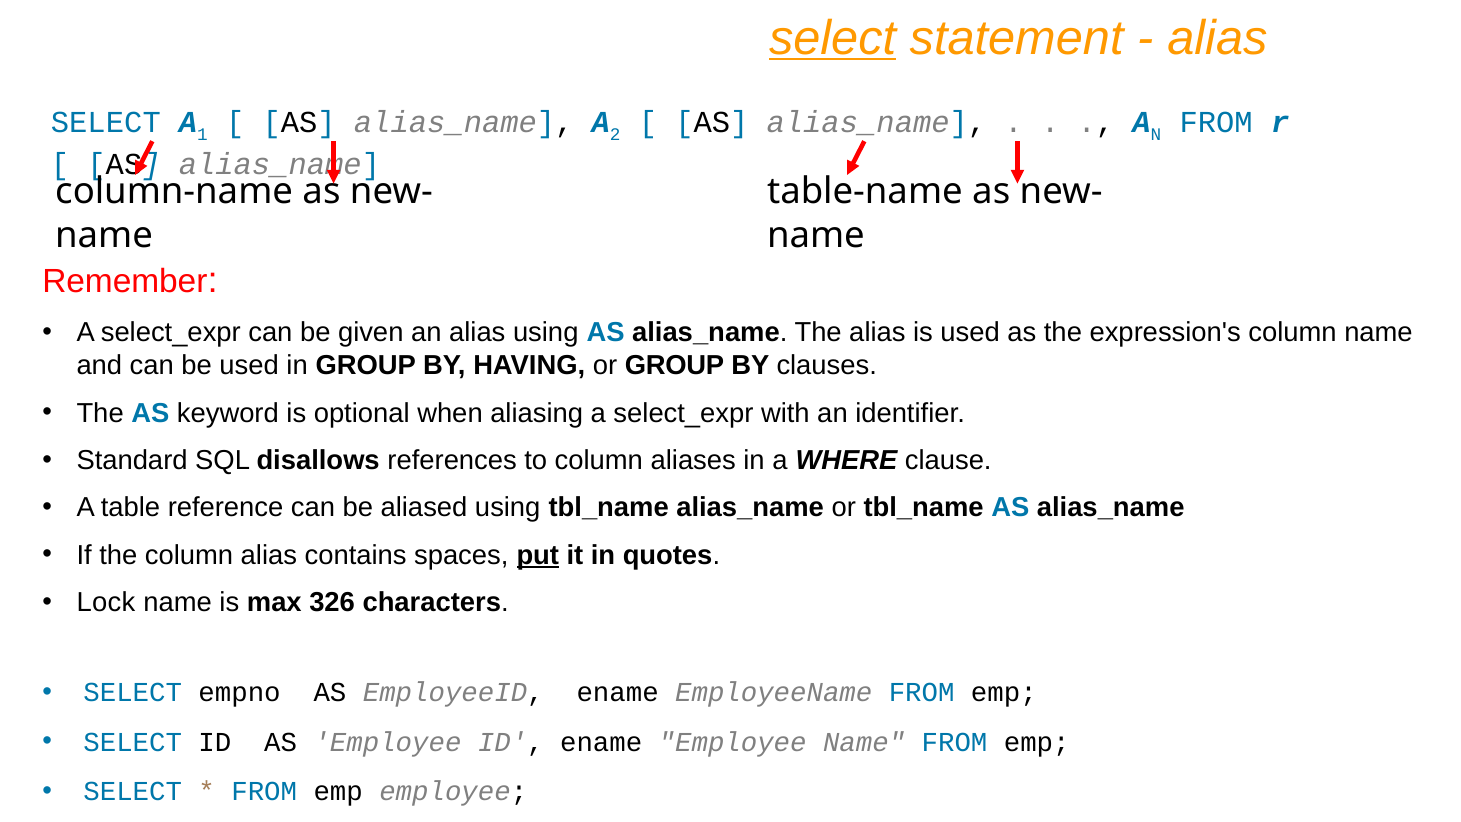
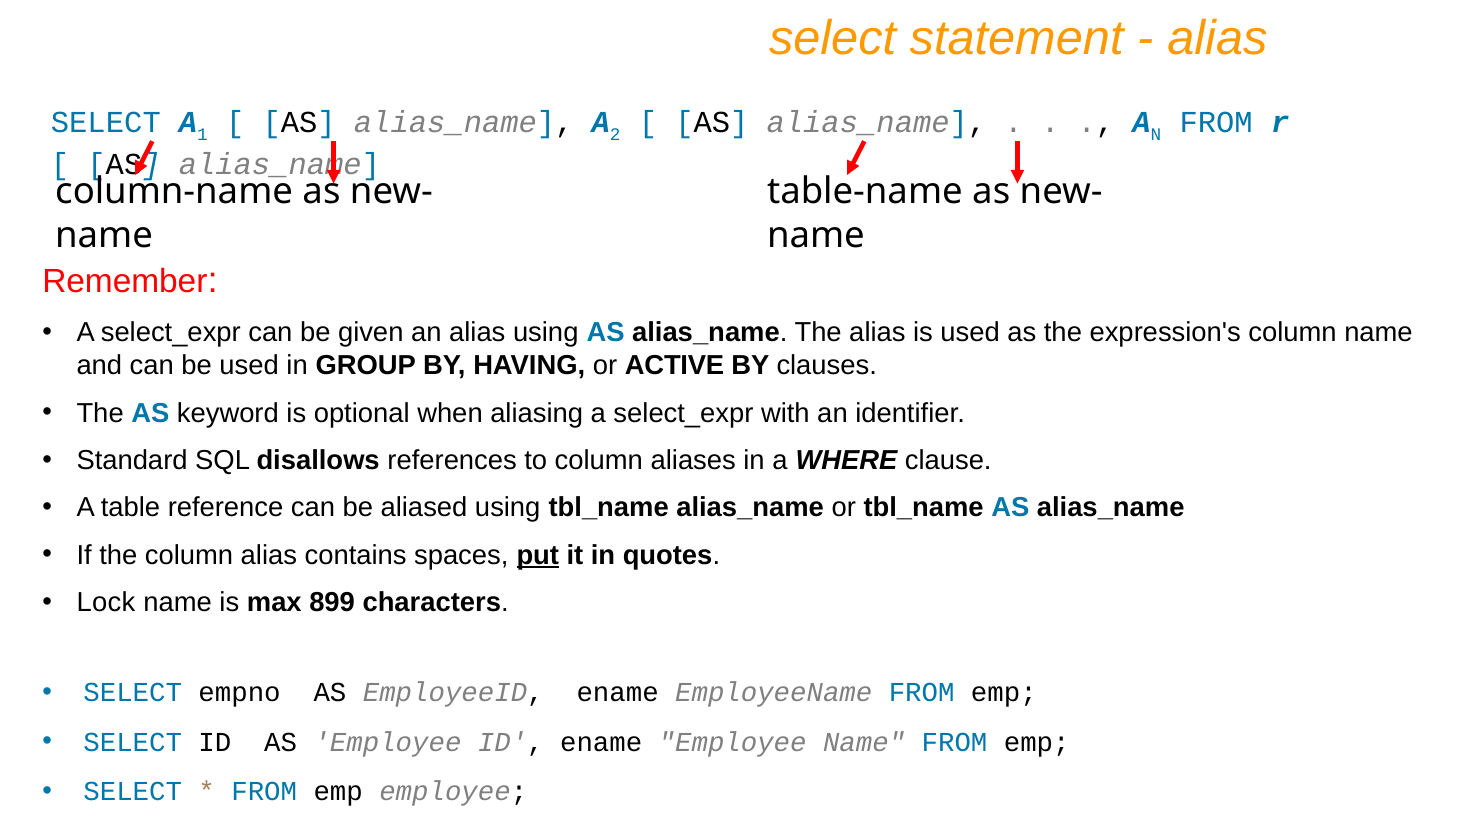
select at (833, 38) underline: present -> none
or GROUP: GROUP -> ACTIVE
326: 326 -> 899
